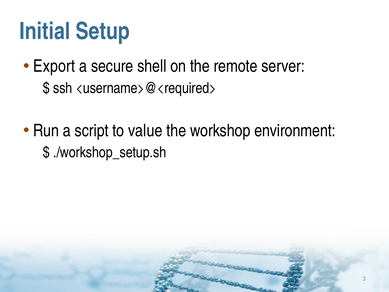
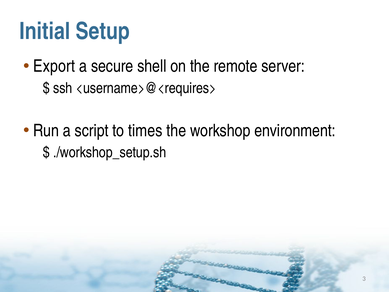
<username>@<required>: <username>@<required> -> <username>@<requires>
value: value -> times
